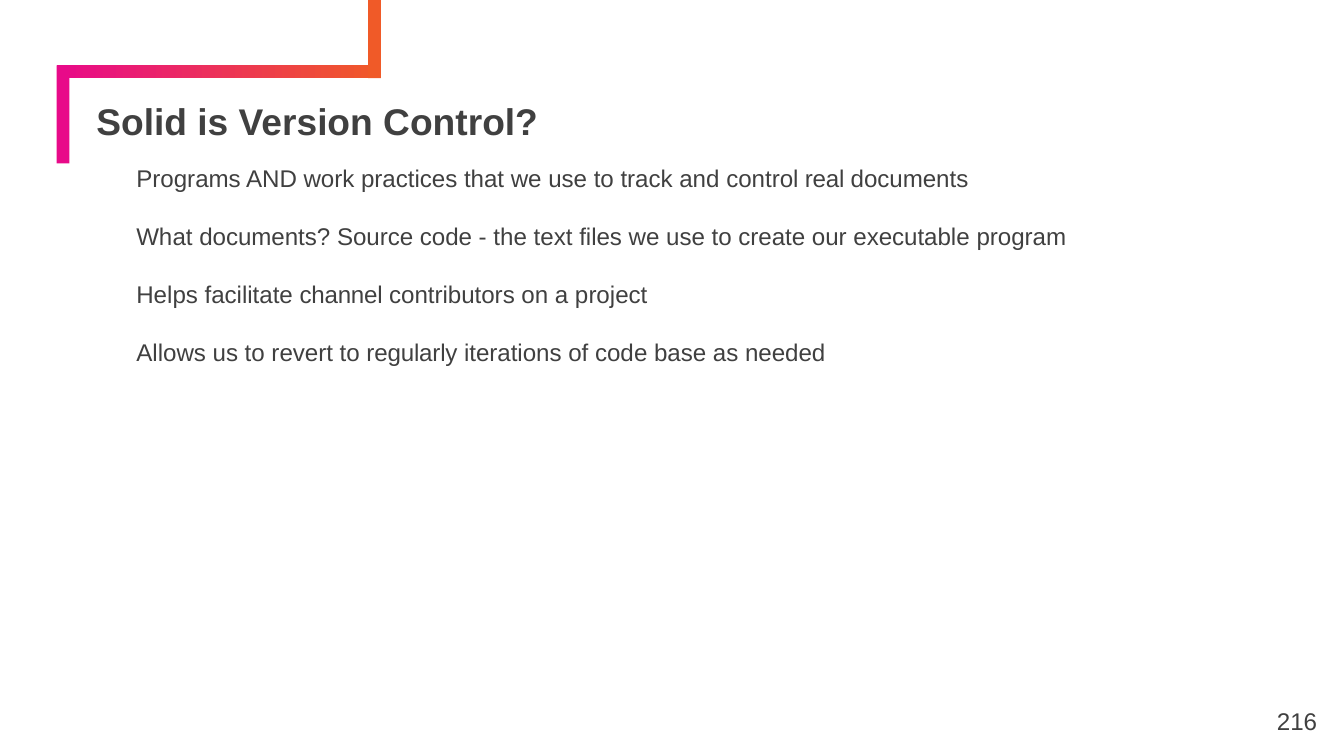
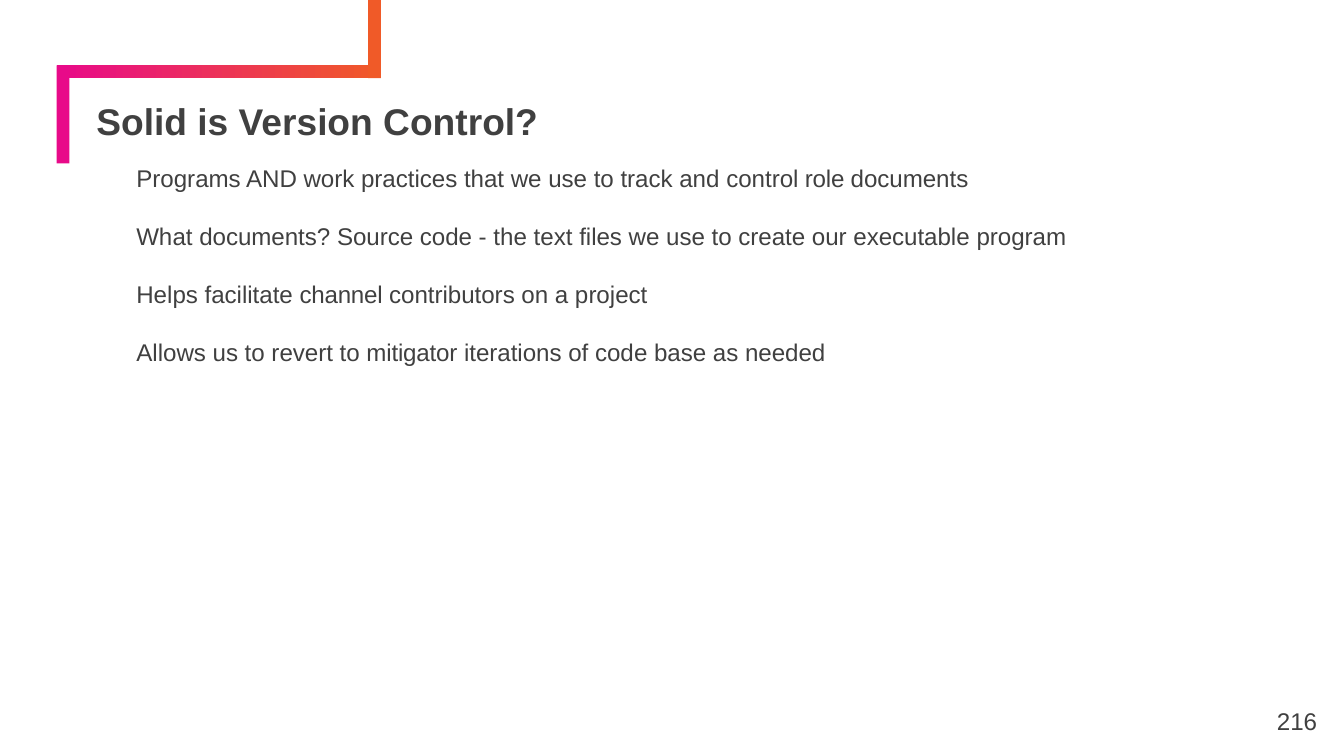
real: real -> role
regularly: regularly -> mitigator
